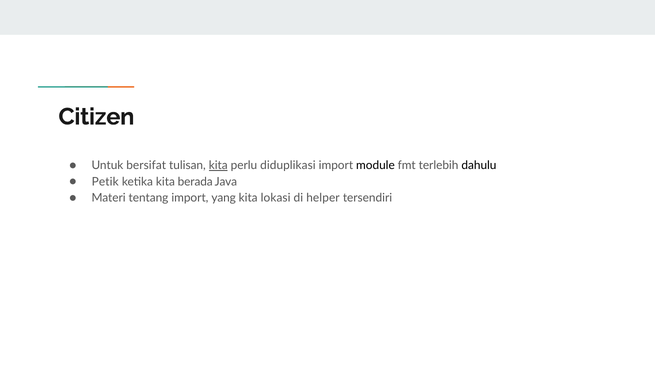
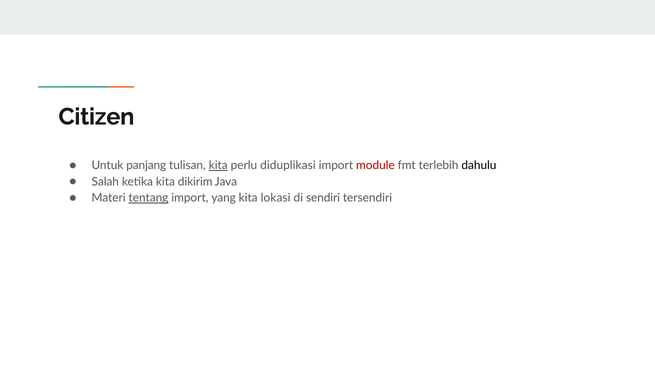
bersifat: bersifat -> panjang
module colour: black -> red
Petik: Petik -> Salah
berada: berada -> dikirim
tentang underline: none -> present
helper: helper -> sendiri
